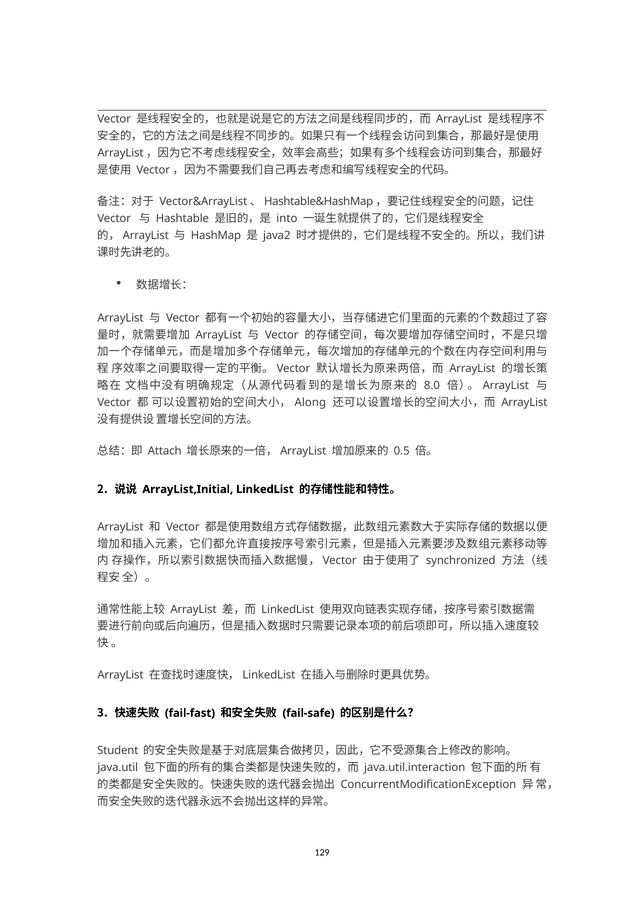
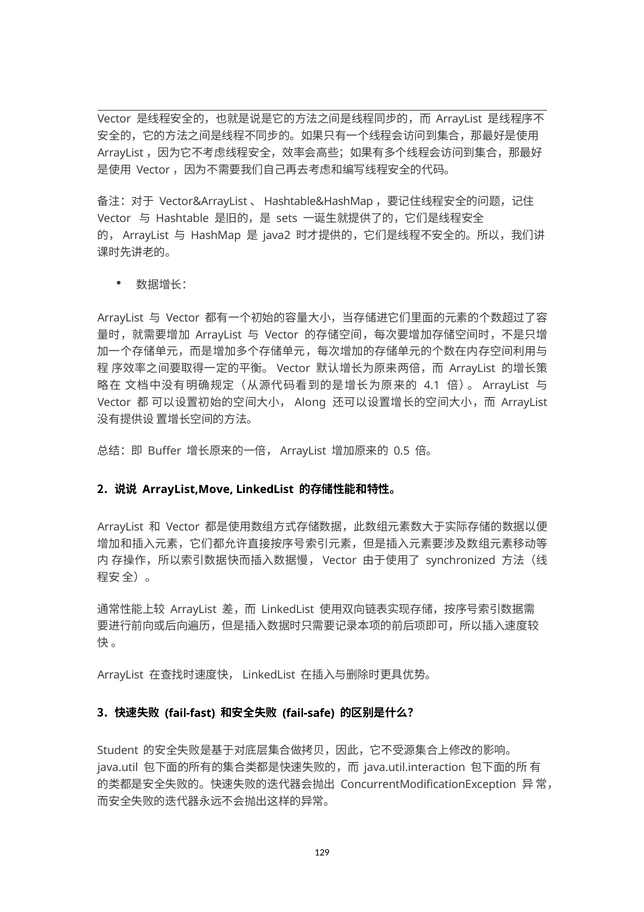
into: into -> sets
8.0: 8.0 -> 4.1
Attach: Attach -> Buffer
ArrayList,Initial: ArrayList,Initial -> ArrayList,Move
